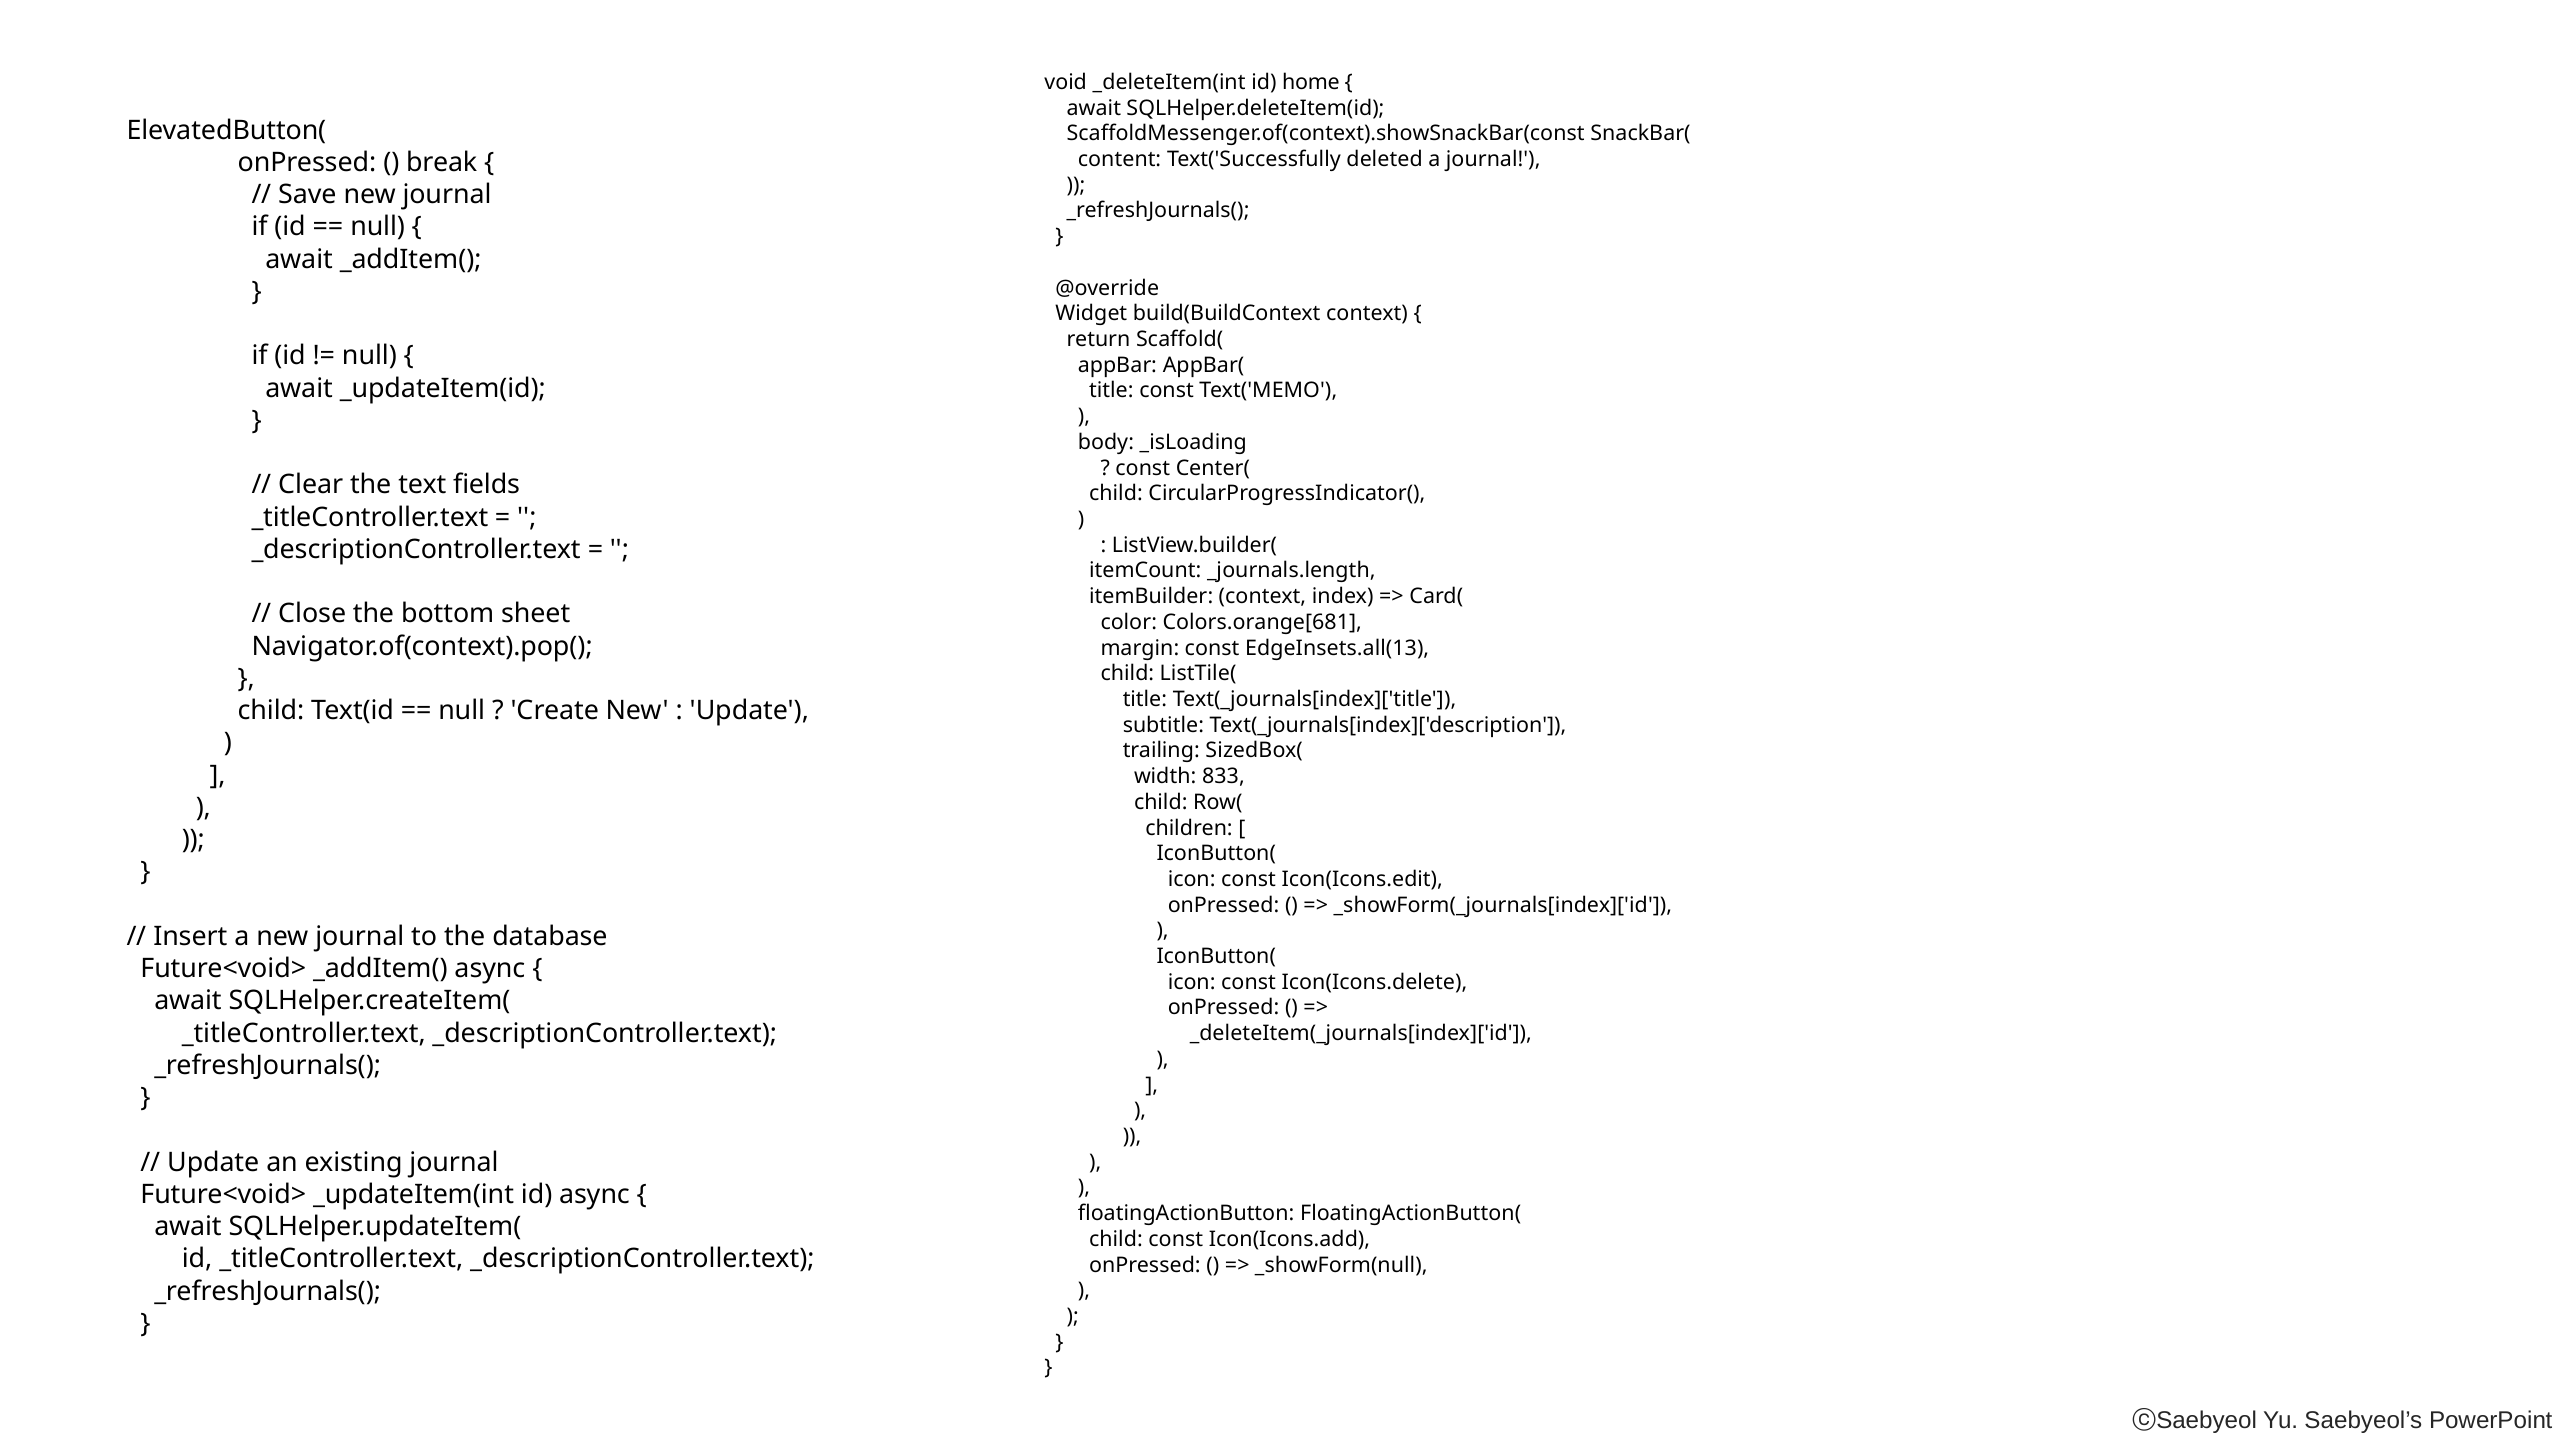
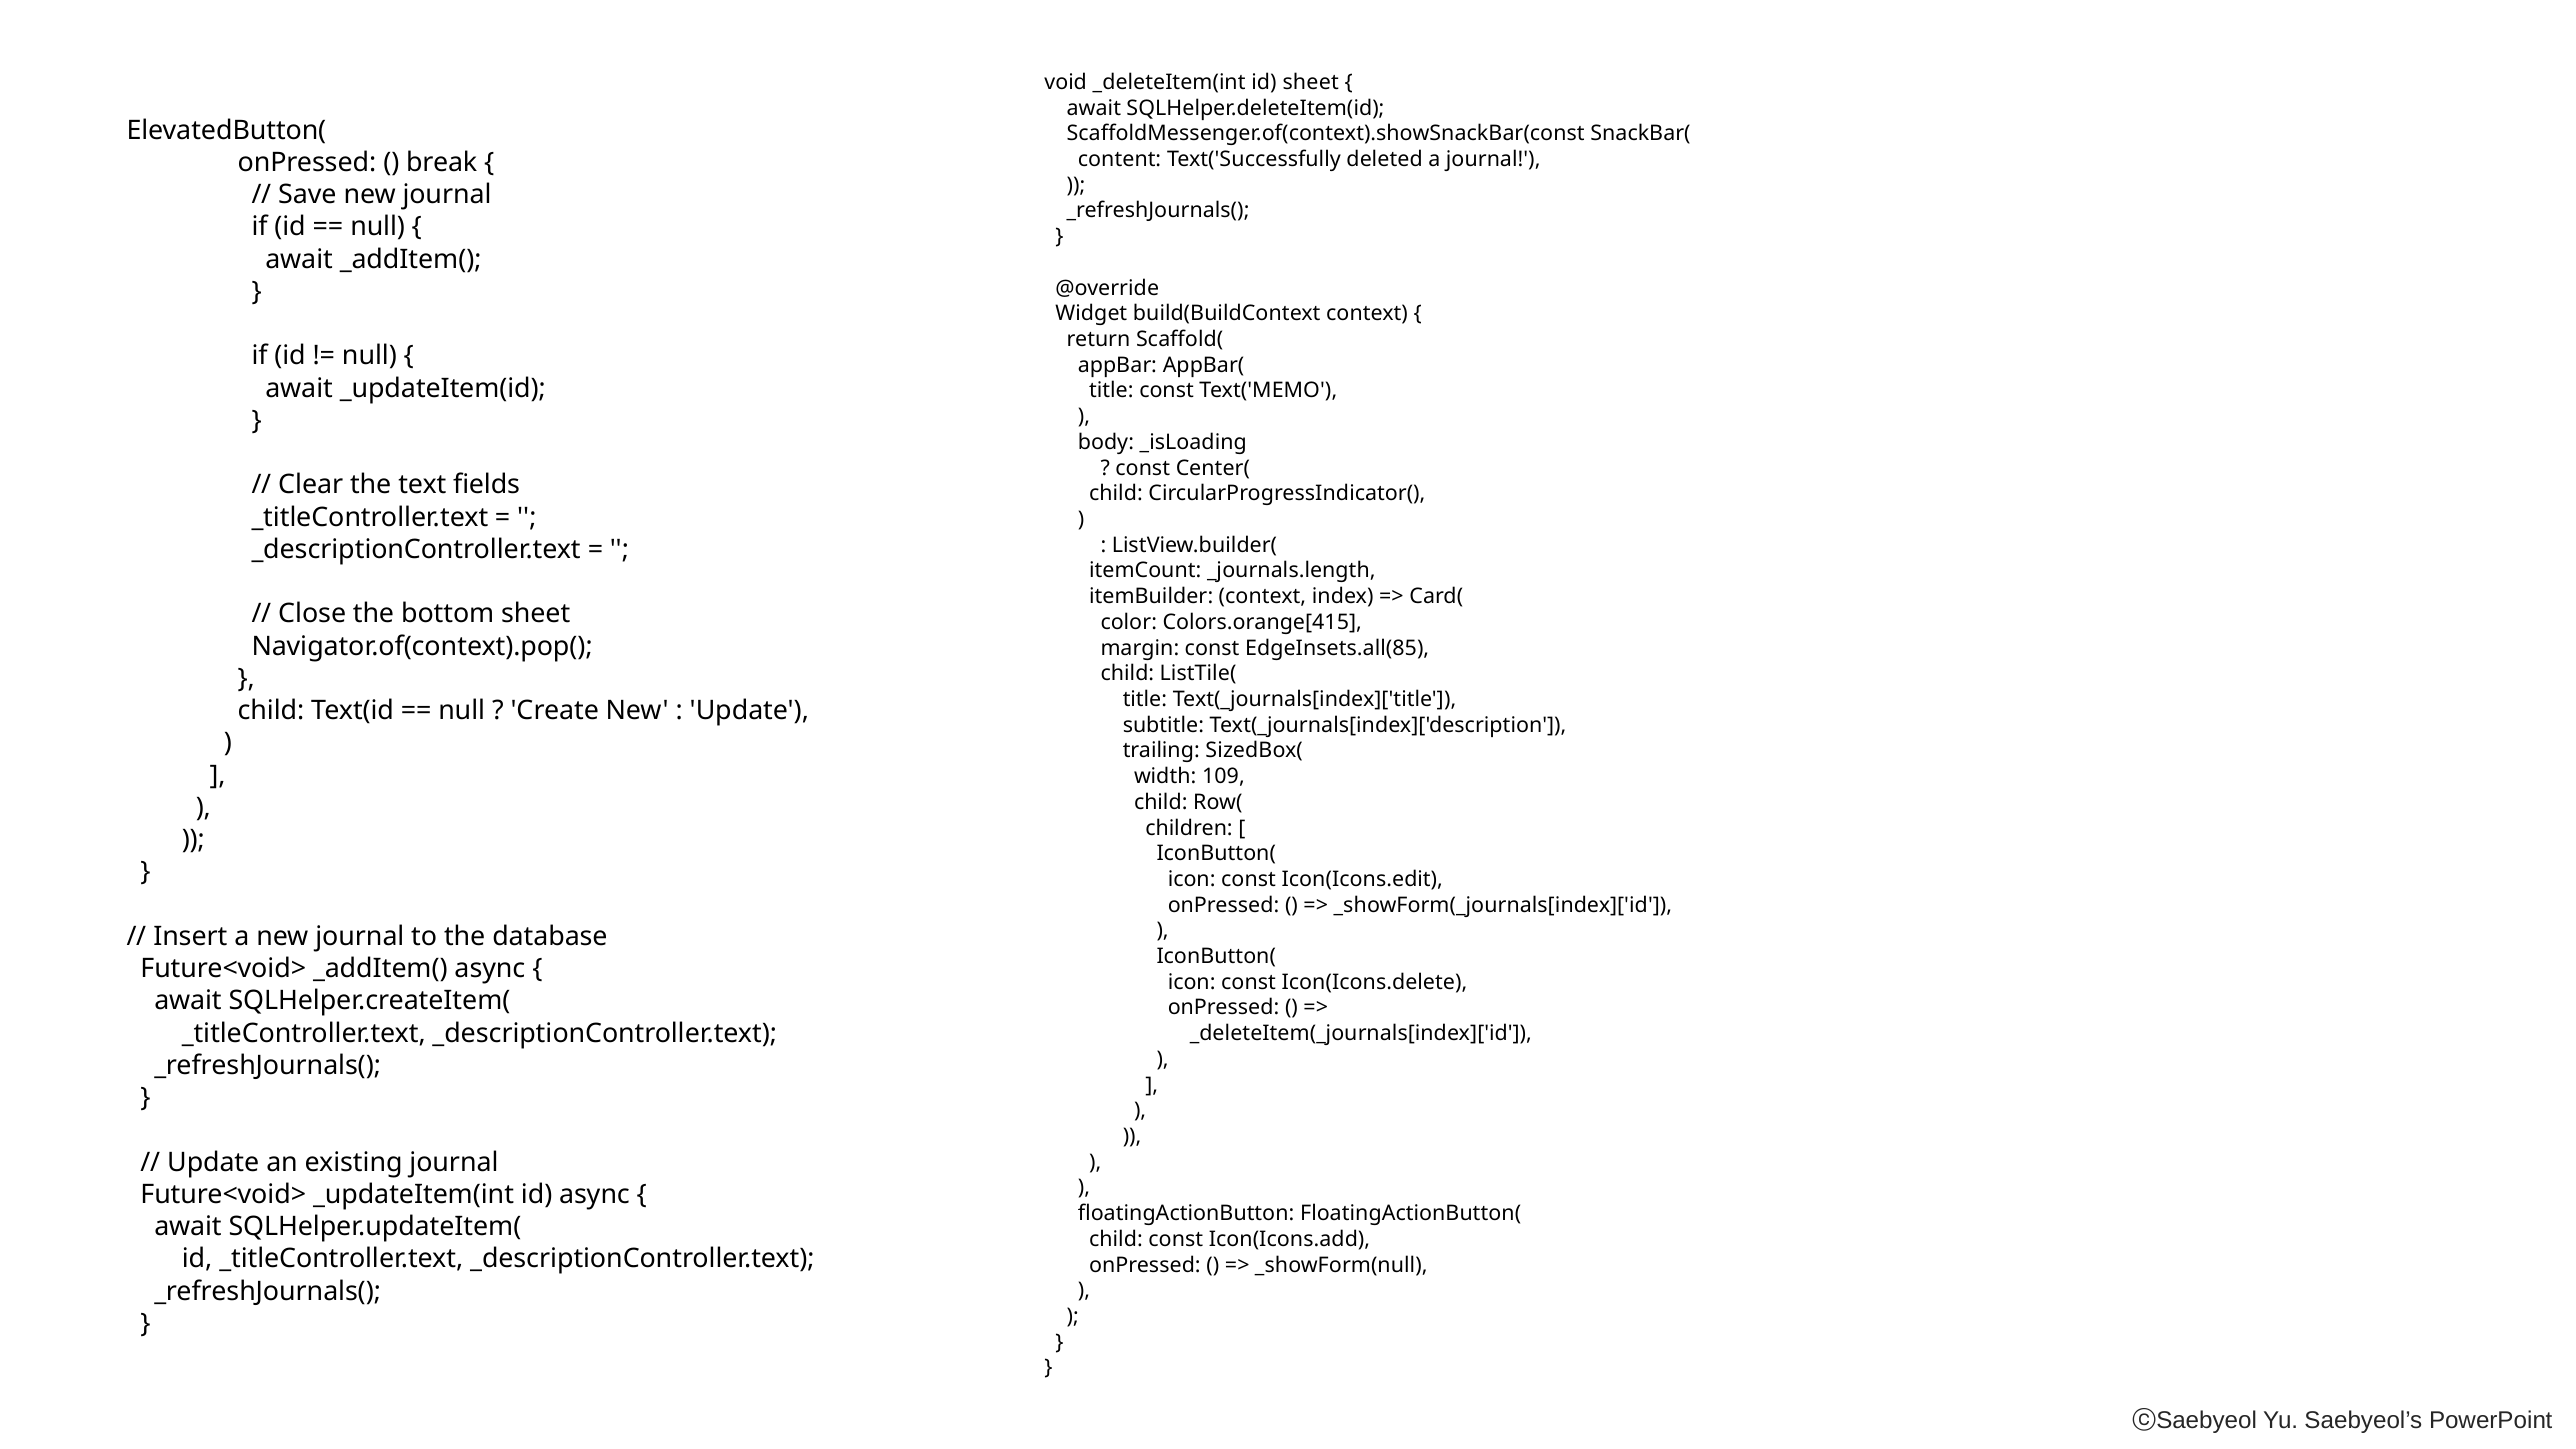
id home: home -> sheet
Colors.orange[681: Colors.orange[681 -> Colors.orange[415
EdgeInsets.all(13: EdgeInsets.all(13 -> EdgeInsets.all(85
833: 833 -> 109
